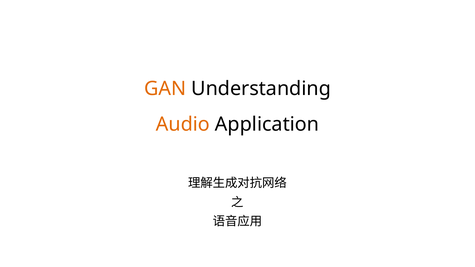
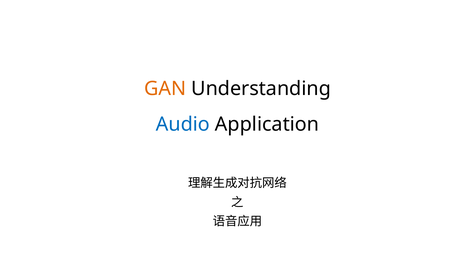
Audio colour: orange -> blue
